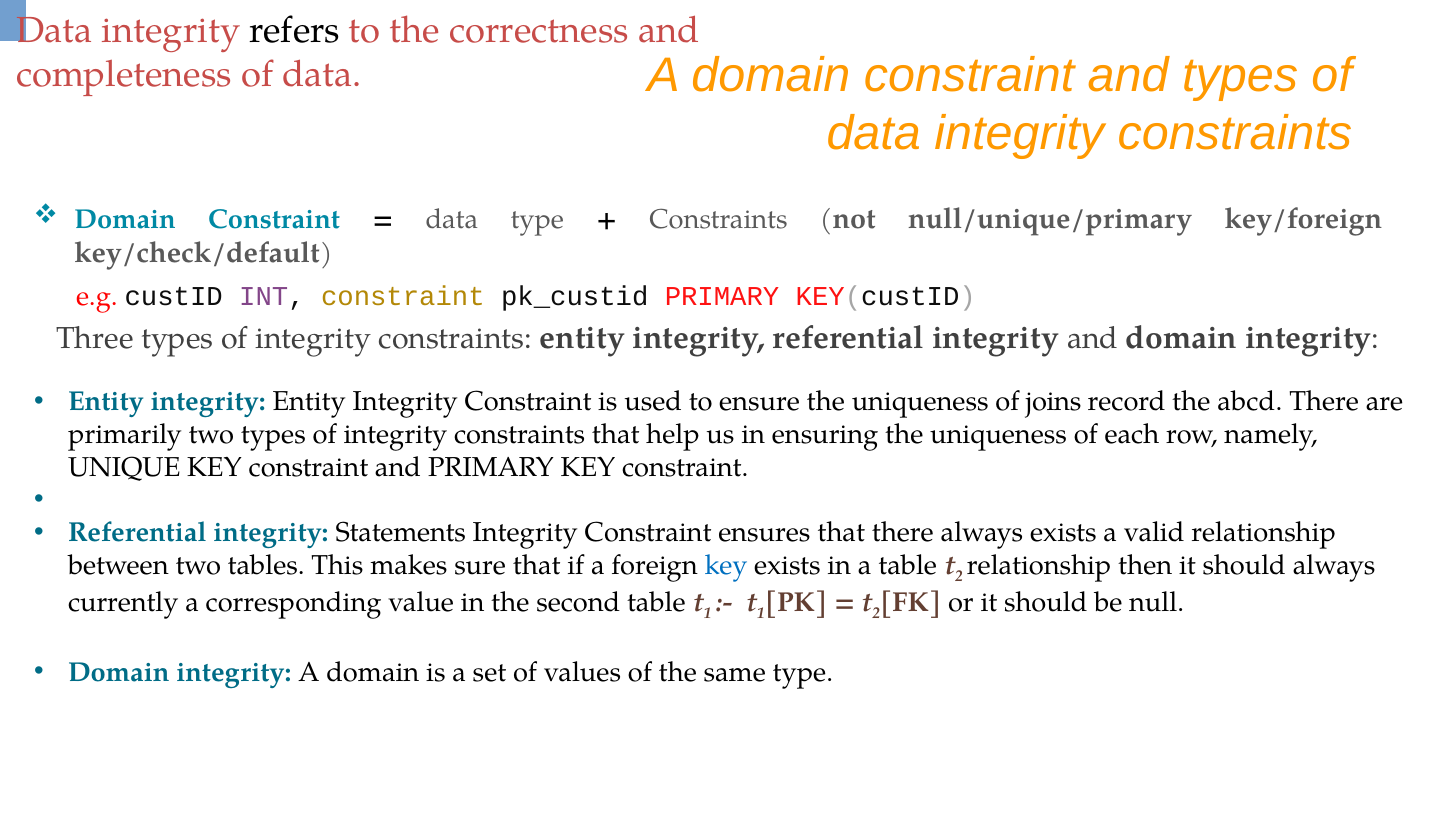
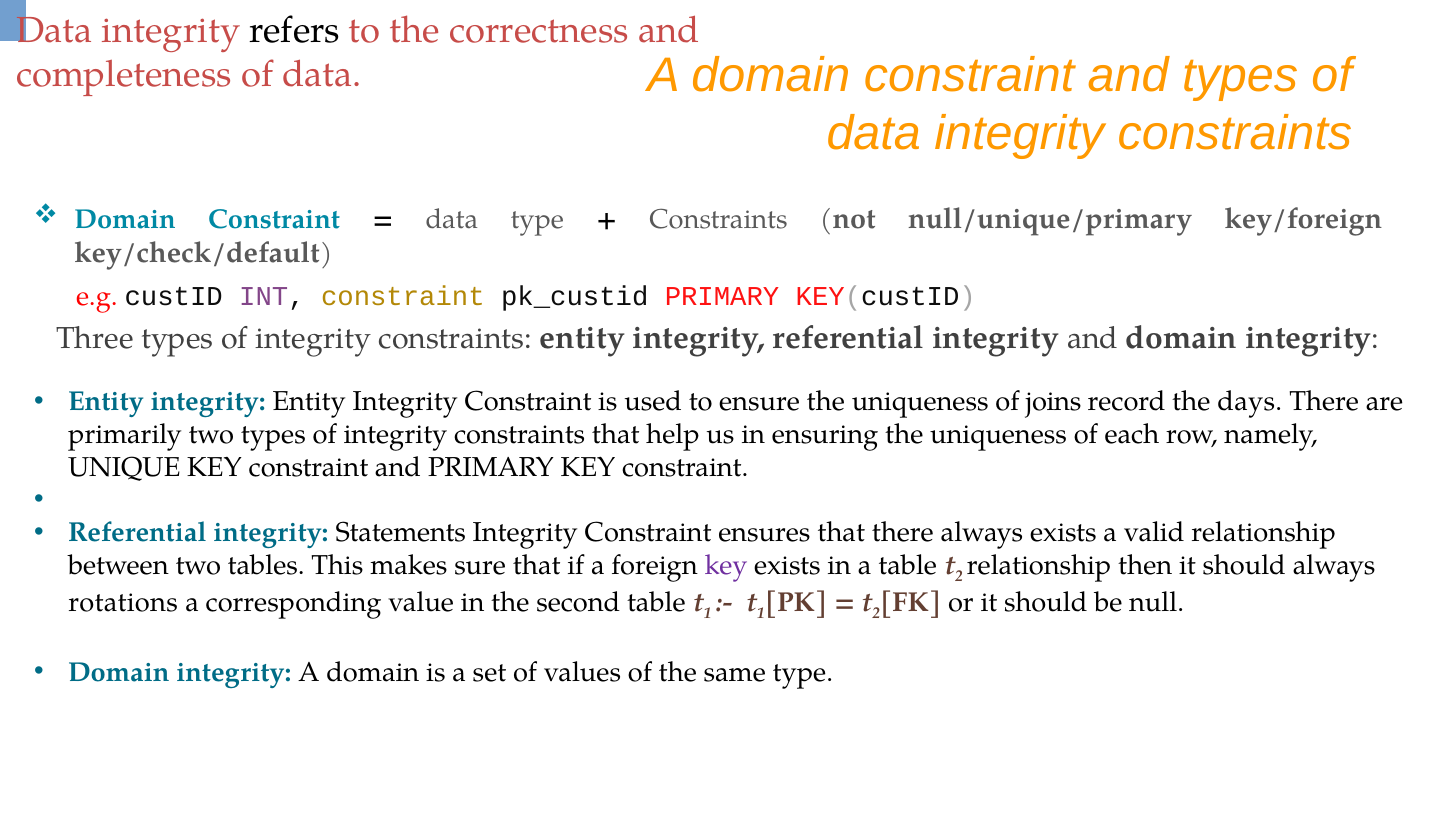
abcd: abcd -> days
key at (726, 566) colour: blue -> purple
currently: currently -> rotations
